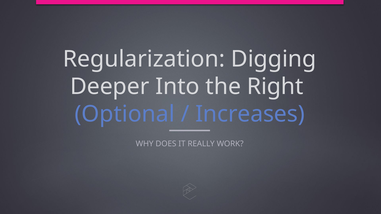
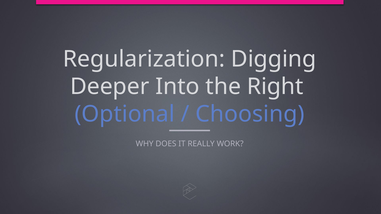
Increases: Increases -> Choosing
